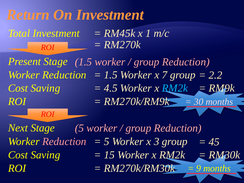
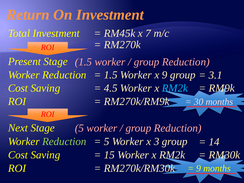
1: 1 -> 7
x 7: 7 -> 9
2.2: 2.2 -> 3.1
Reduction at (64, 142) colour: pink -> light green
45: 45 -> 14
